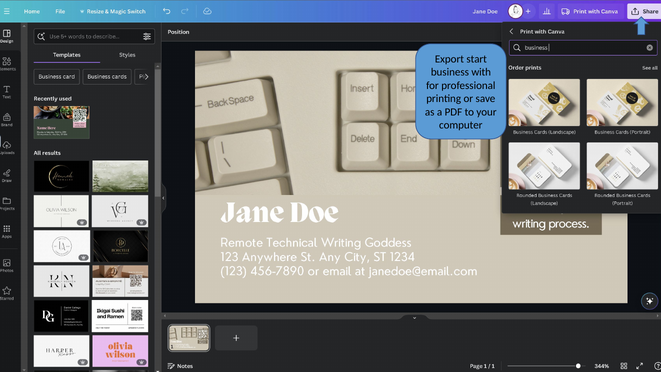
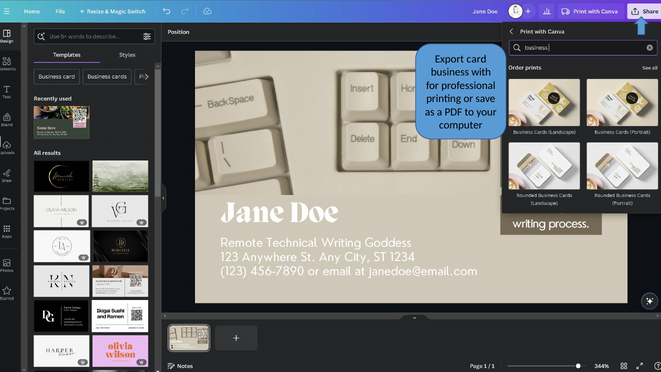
start: start -> card
